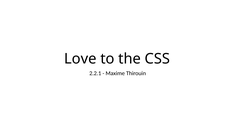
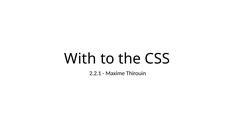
Love: Love -> With
